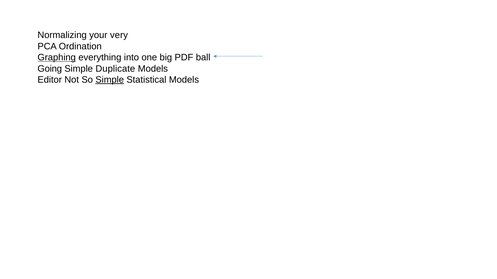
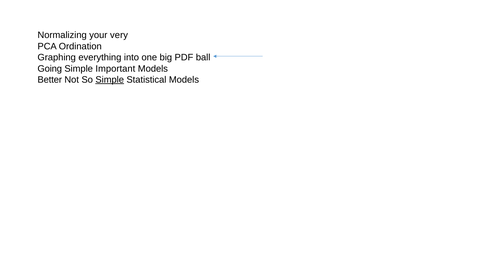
Graphing underline: present -> none
Duplicate: Duplicate -> Important
Editor: Editor -> Better
